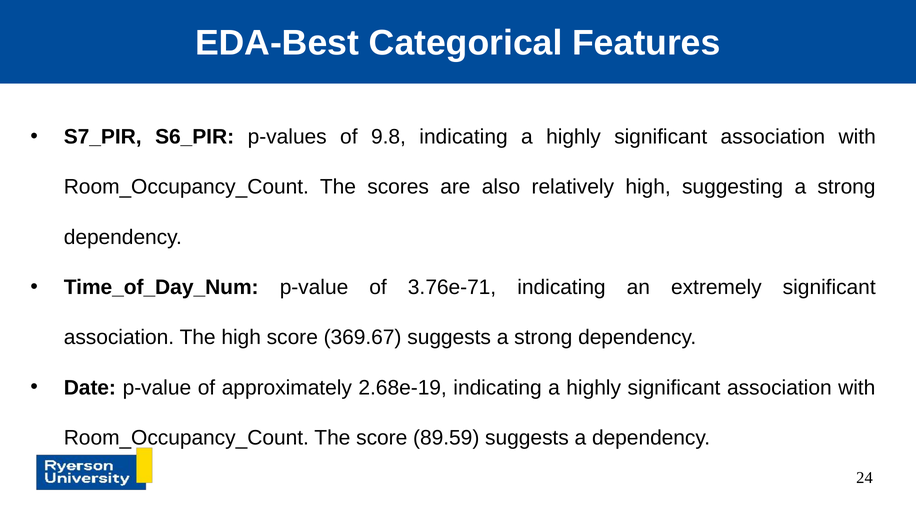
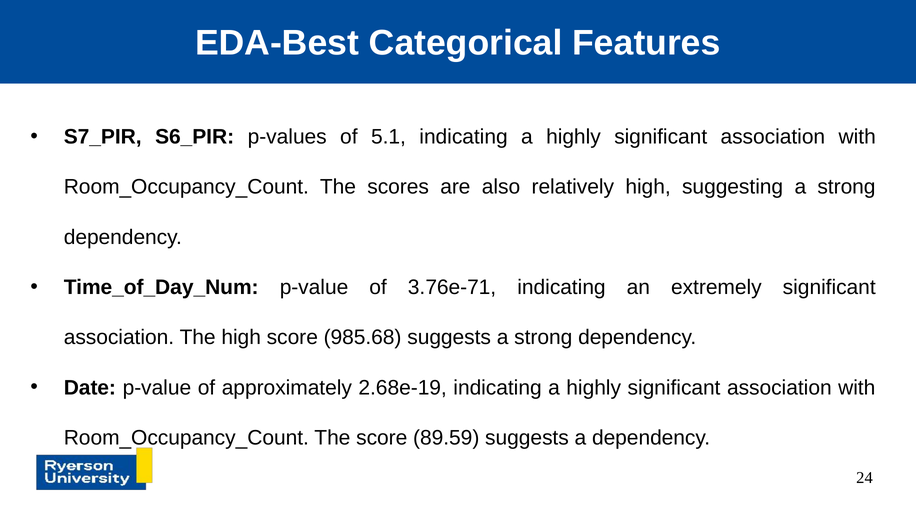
9.8: 9.8 -> 5.1
369.67: 369.67 -> 985.68
